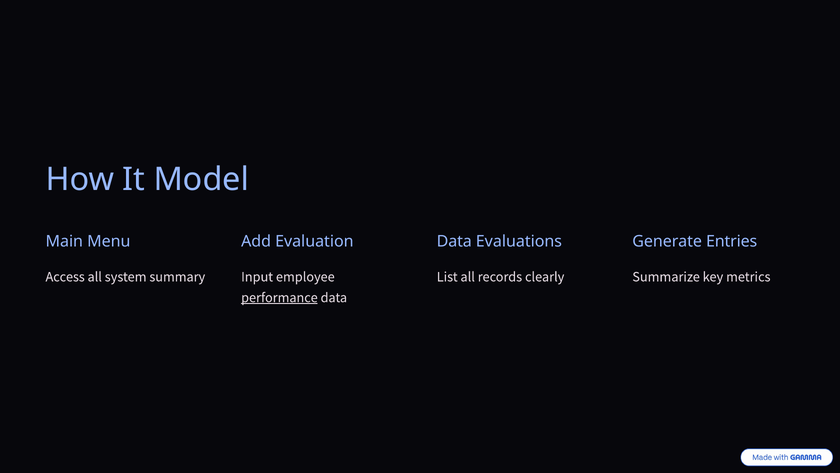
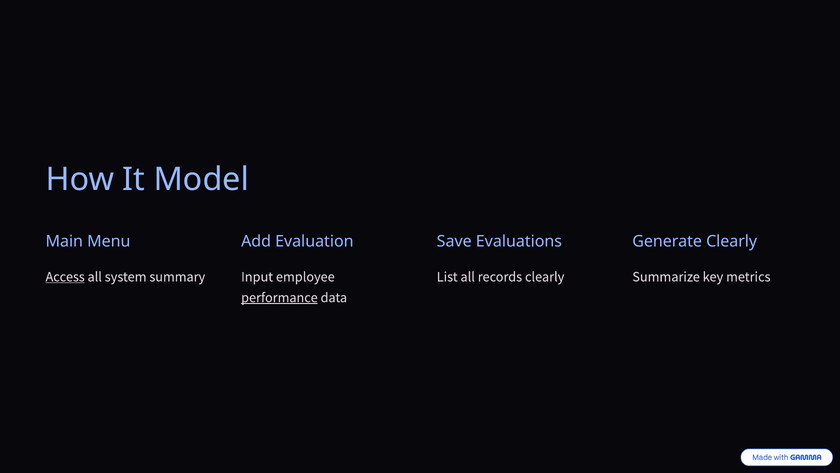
Data at (454, 241): Data -> Save
Generate Entries: Entries -> Clearly
Access underline: none -> present
